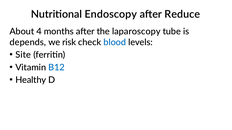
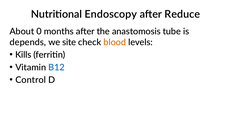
4: 4 -> 0
laparoscopy: laparoscopy -> anastomosis
risk: risk -> site
blood colour: blue -> orange
Site: Site -> Kills
Healthy: Healthy -> Control
